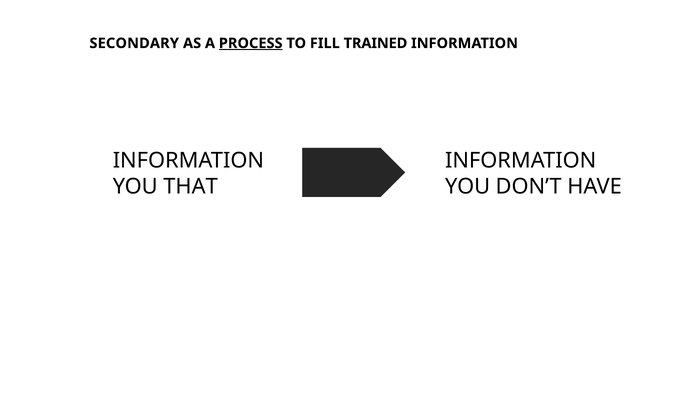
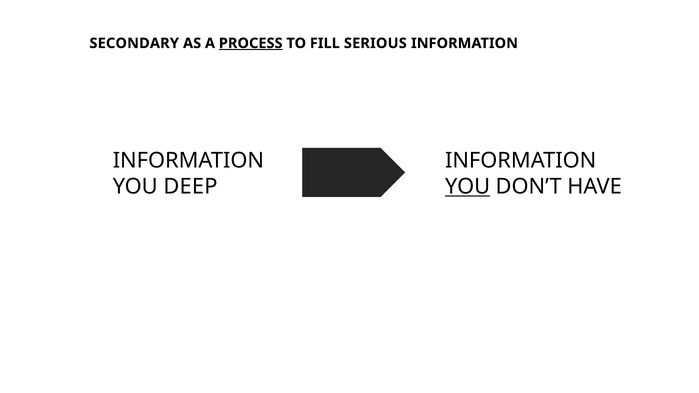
TRAINED: TRAINED -> SERIOUS
THAT: THAT -> DEEP
YOU at (468, 187) underline: none -> present
